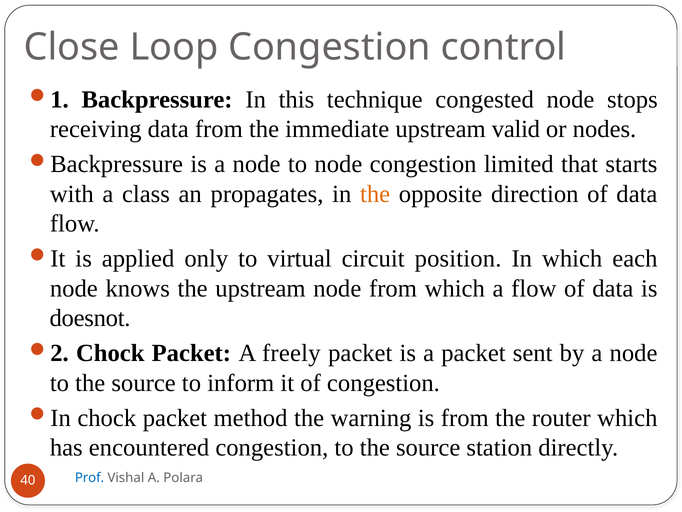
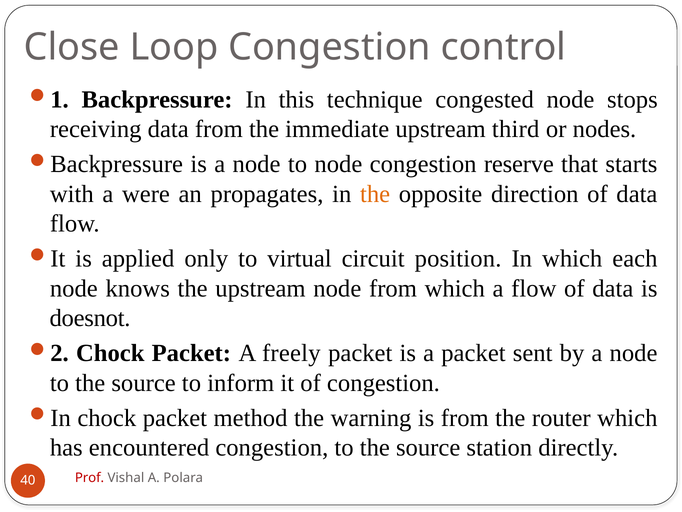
valid: valid -> third
limited: limited -> reserve
class: class -> were
Prof colour: blue -> red
